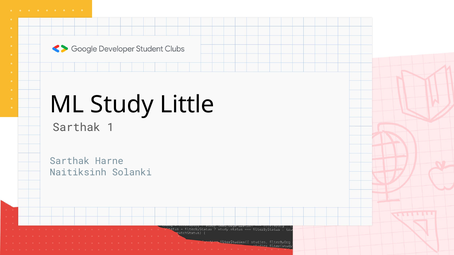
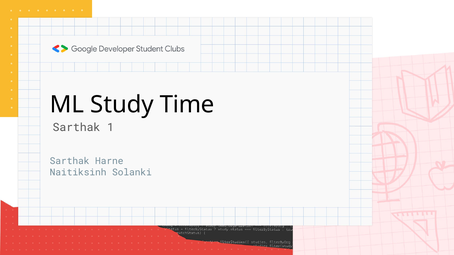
Little: Little -> Time
